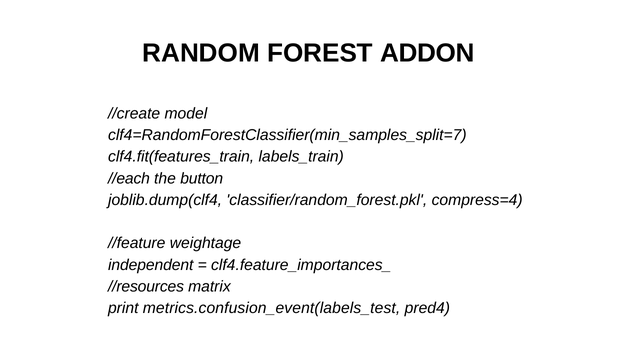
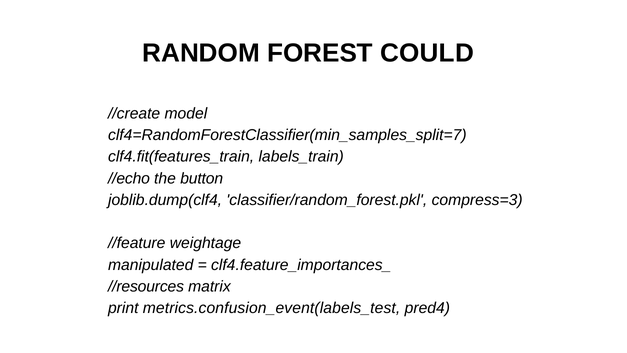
ADDON: ADDON -> COULD
//each: //each -> //echo
compress=4: compress=4 -> compress=3
independent: independent -> manipulated
